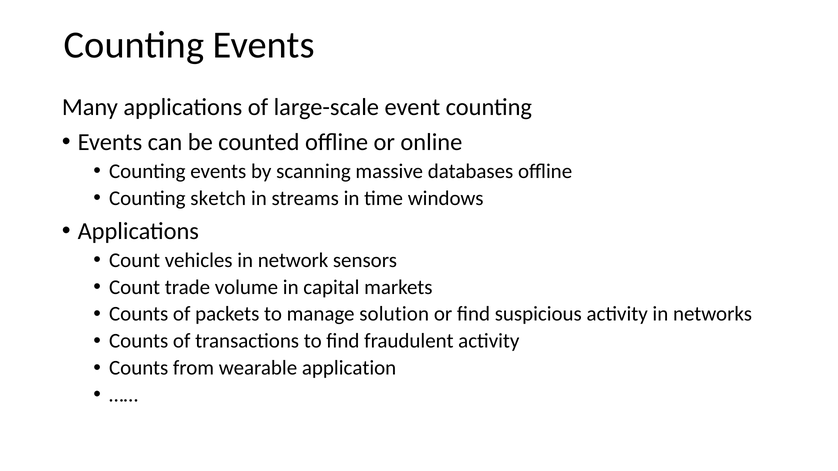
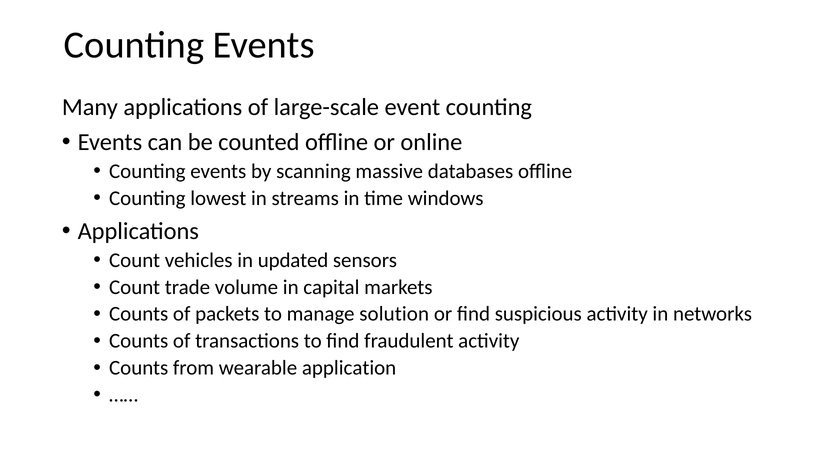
sketch: sketch -> lowest
network: network -> updated
